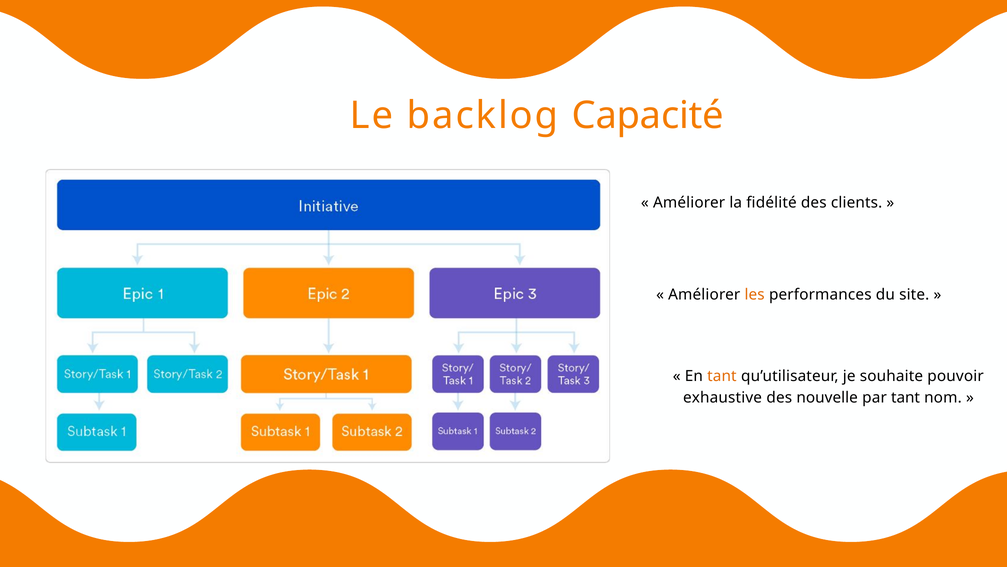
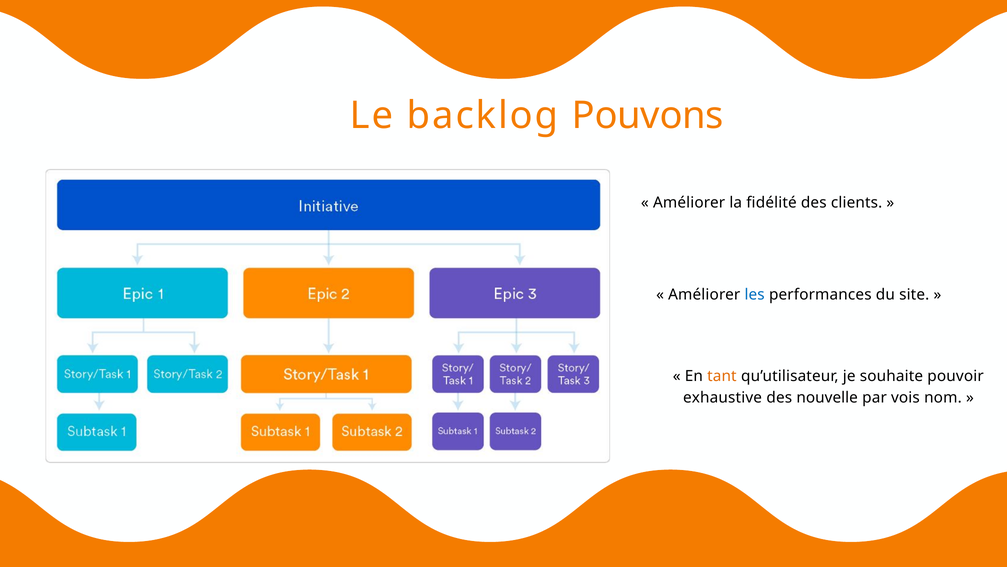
Capacité: Capacité -> Pouvons
les colour: orange -> blue
par tant: tant -> vois
